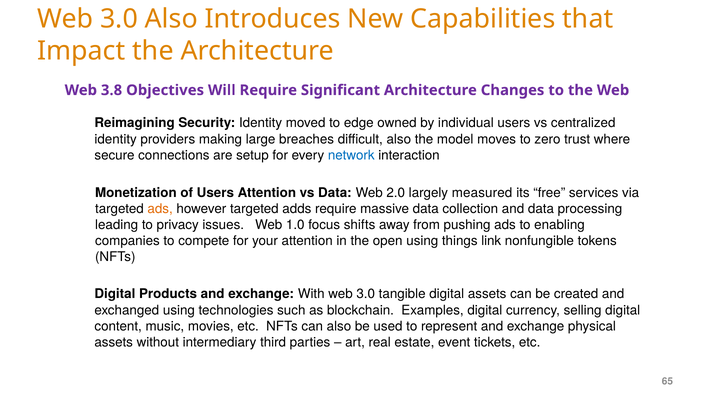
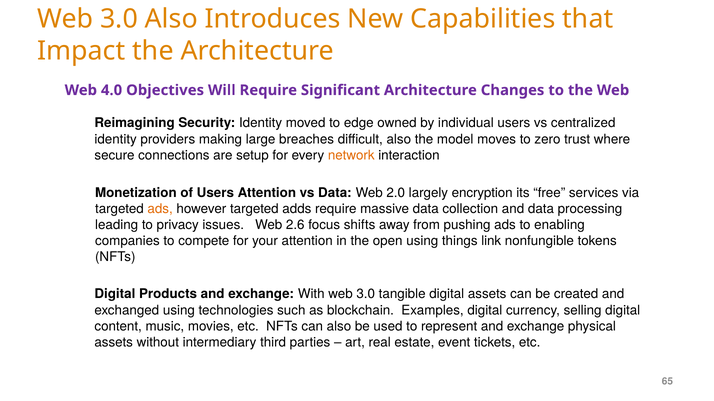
3.8: 3.8 -> 4.0
network colour: blue -> orange
measured: measured -> encryption
1.0: 1.0 -> 2.6
